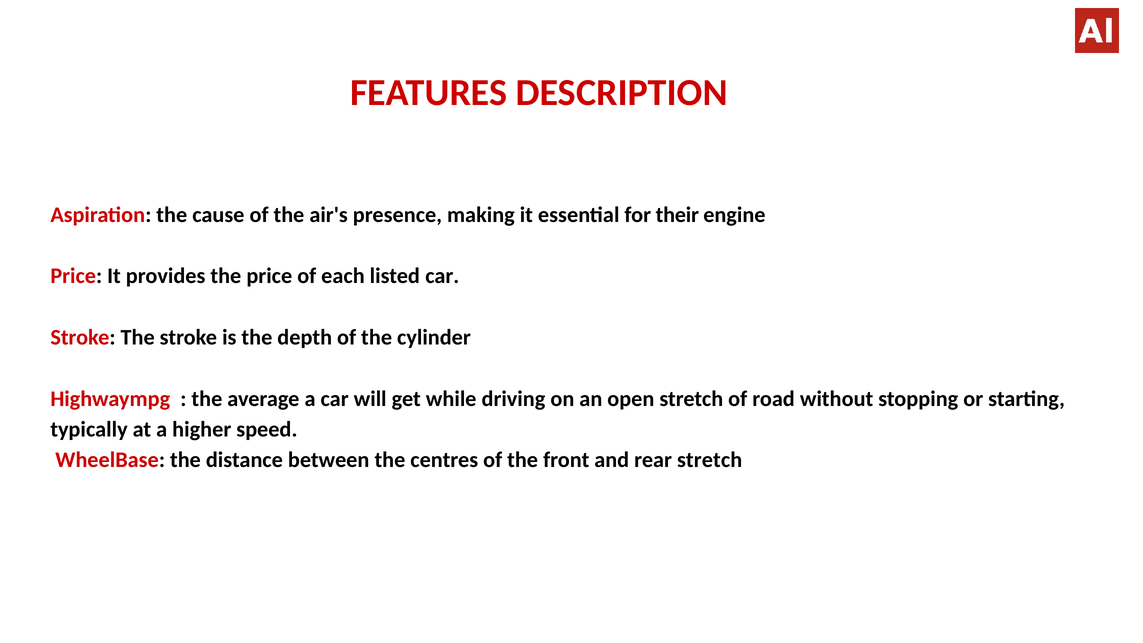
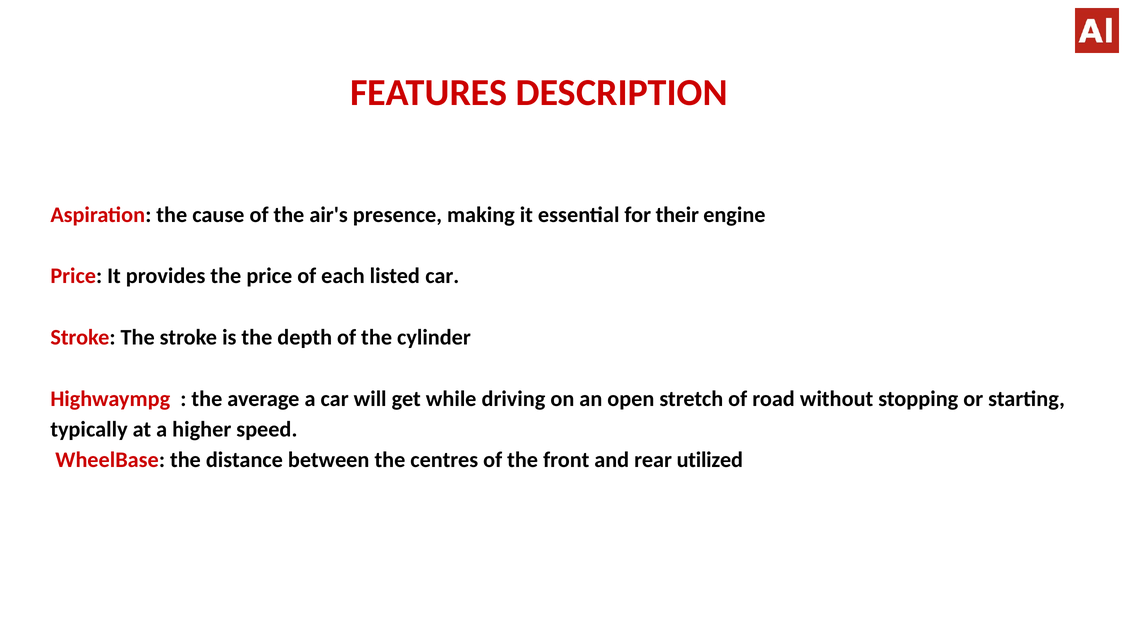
rear stretch: stretch -> utilized
